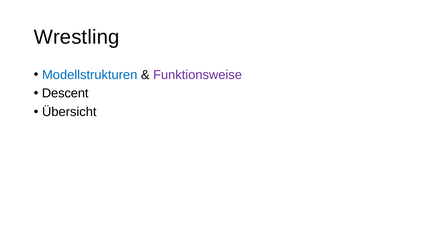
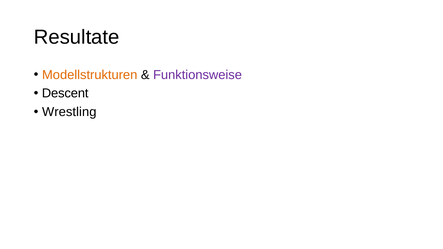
Wrestling: Wrestling -> Resultate
Modellstrukturen colour: blue -> orange
Übersicht: Übersicht -> Wrestling
